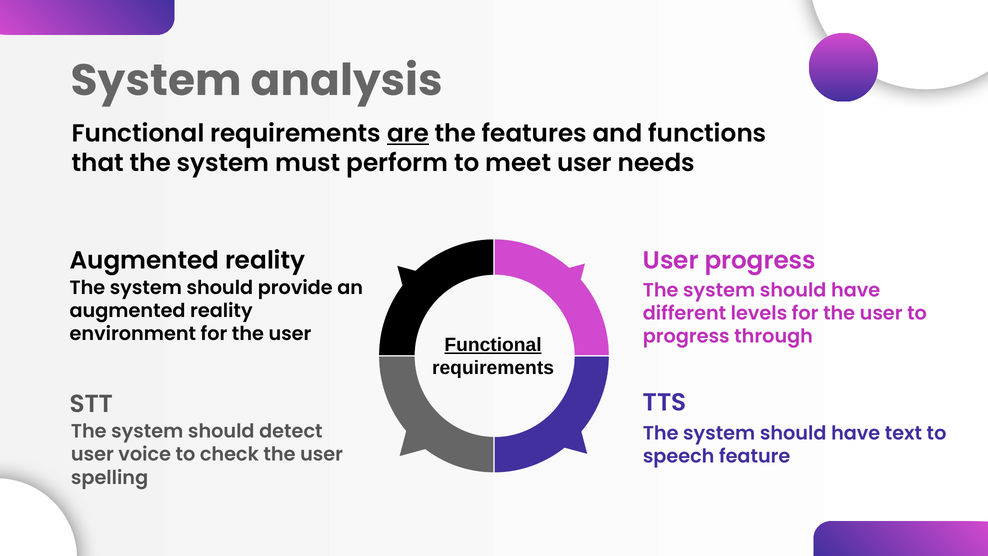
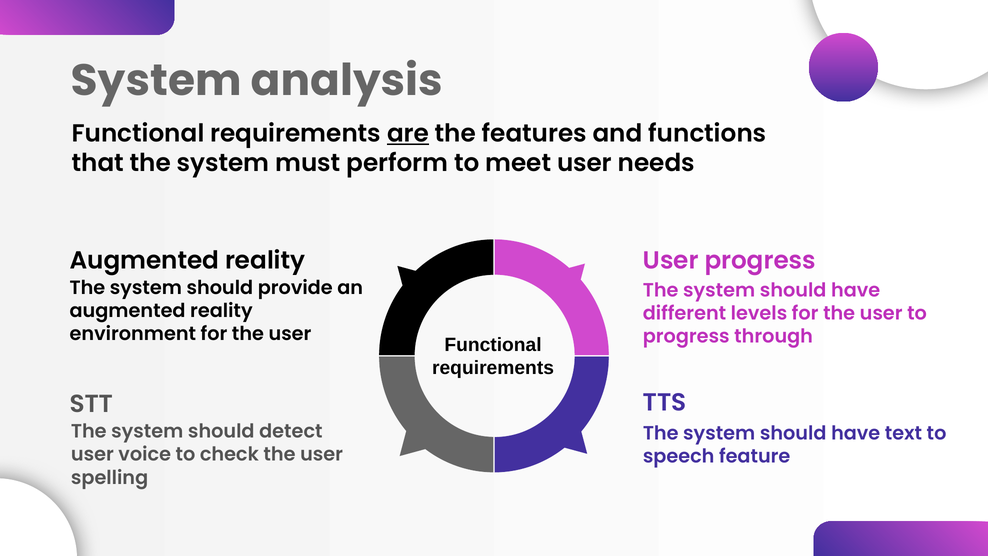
Functional at (493, 345) underline: present -> none
